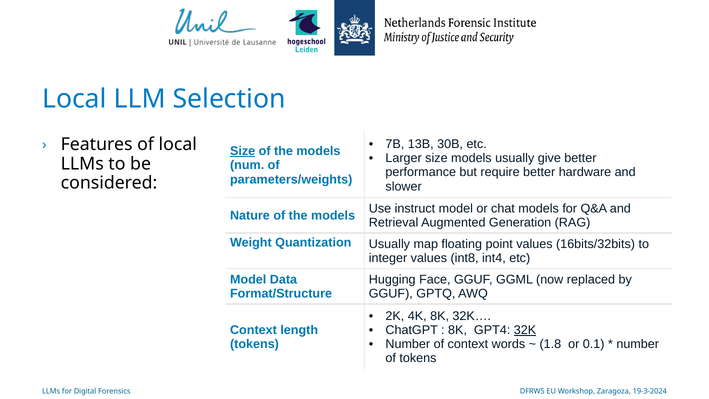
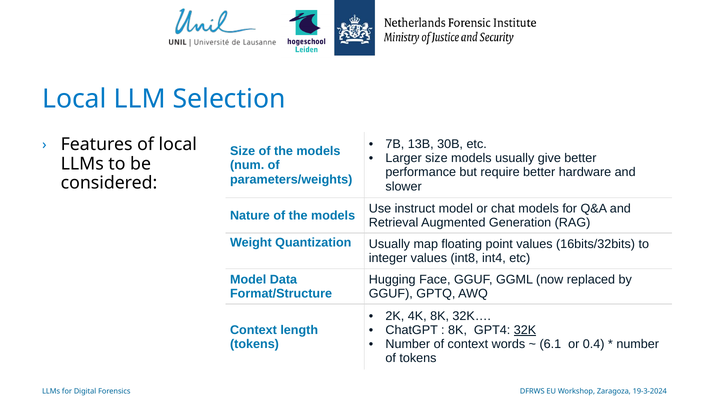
Size at (243, 151) underline: present -> none
1.8: 1.8 -> 6.1
0.1: 0.1 -> 0.4
